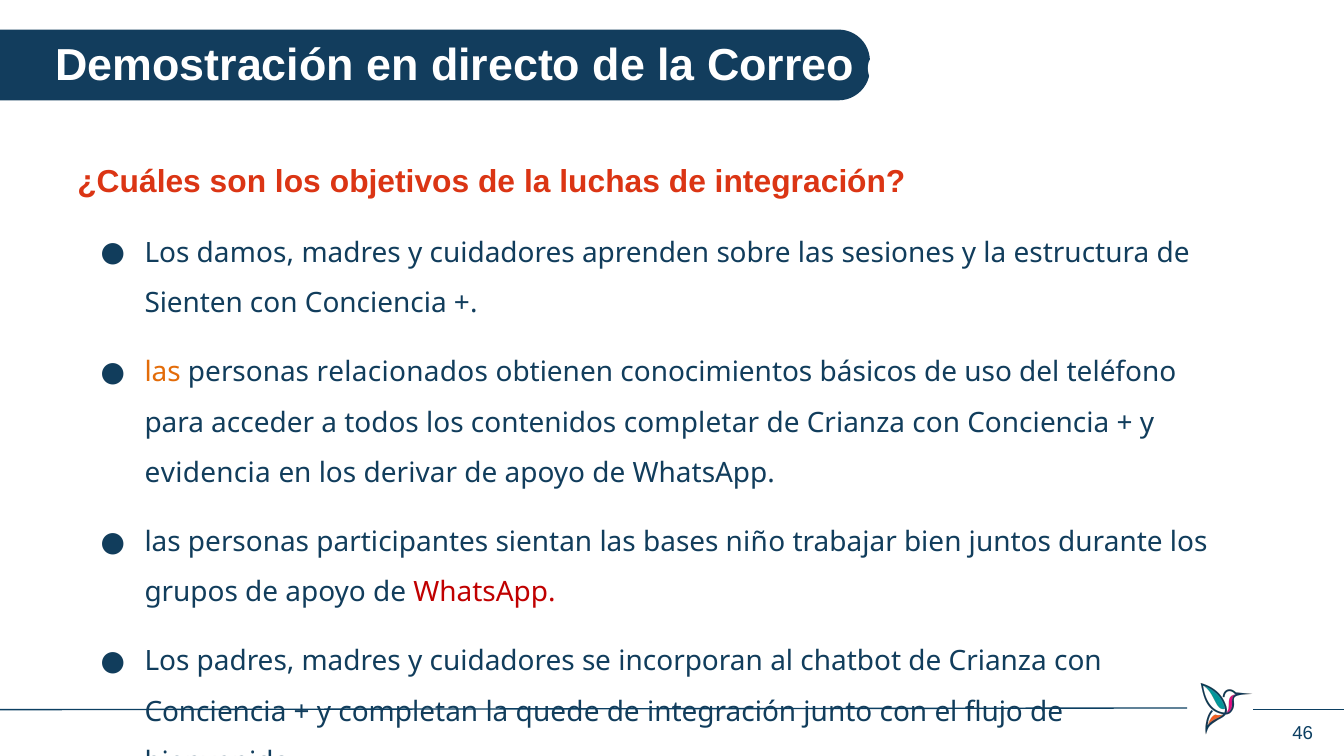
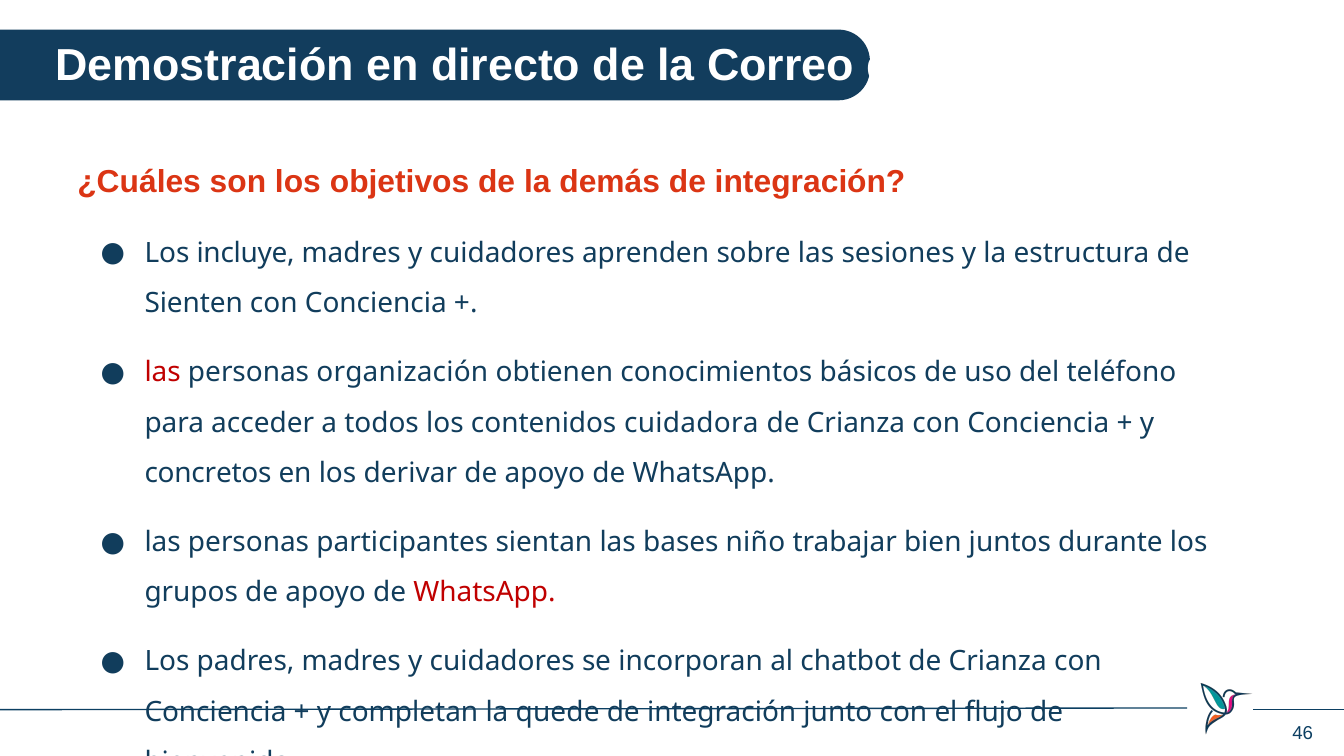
luchas: luchas -> demás
damos: damos -> incluye
las at (163, 372) colour: orange -> red
relacionados: relacionados -> organización
completar: completar -> cuidadora
evidencia: evidencia -> concretos
